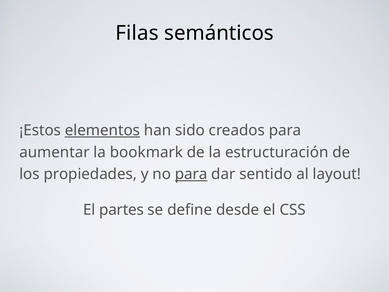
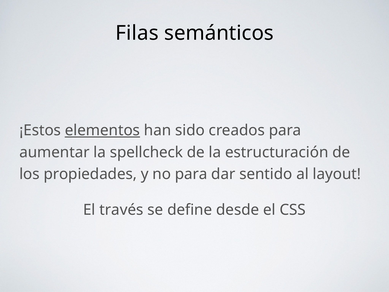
bookmark: bookmark -> spellcheck
para at (191, 174) underline: present -> none
partes: partes -> través
